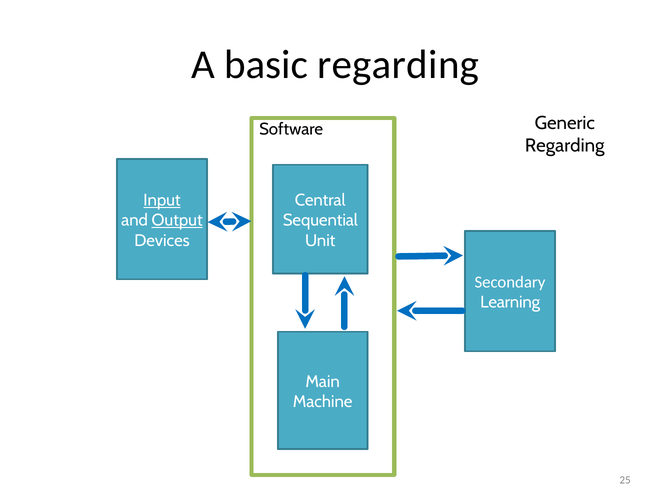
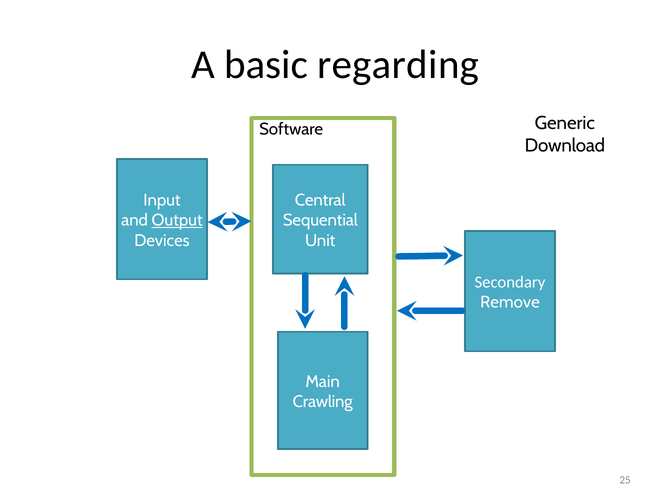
Regarding at (565, 146): Regarding -> Download
Input underline: present -> none
Learning: Learning -> Remove
Machine: Machine -> Crawling
